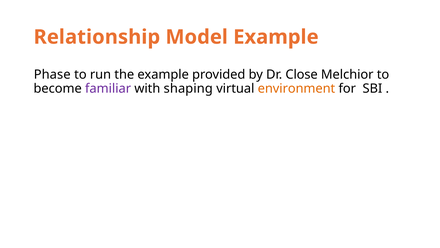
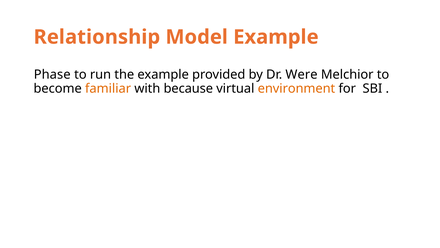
Close: Close -> Were
familiar colour: purple -> orange
shaping: shaping -> because
